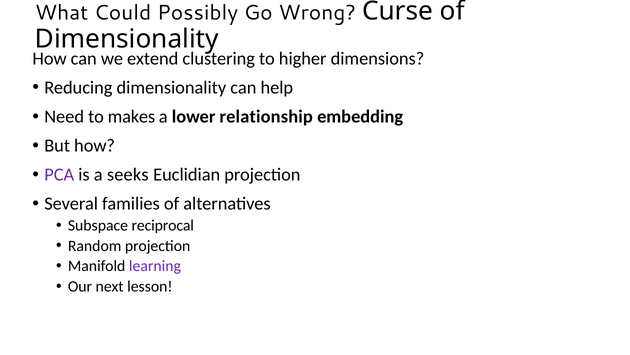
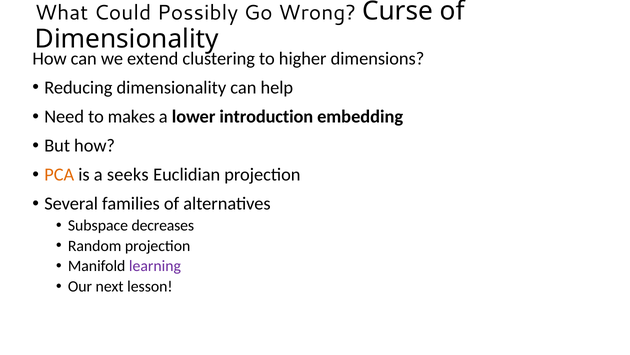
relationship: relationship -> introduction
PCA colour: purple -> orange
reciprocal: reciprocal -> decreases
